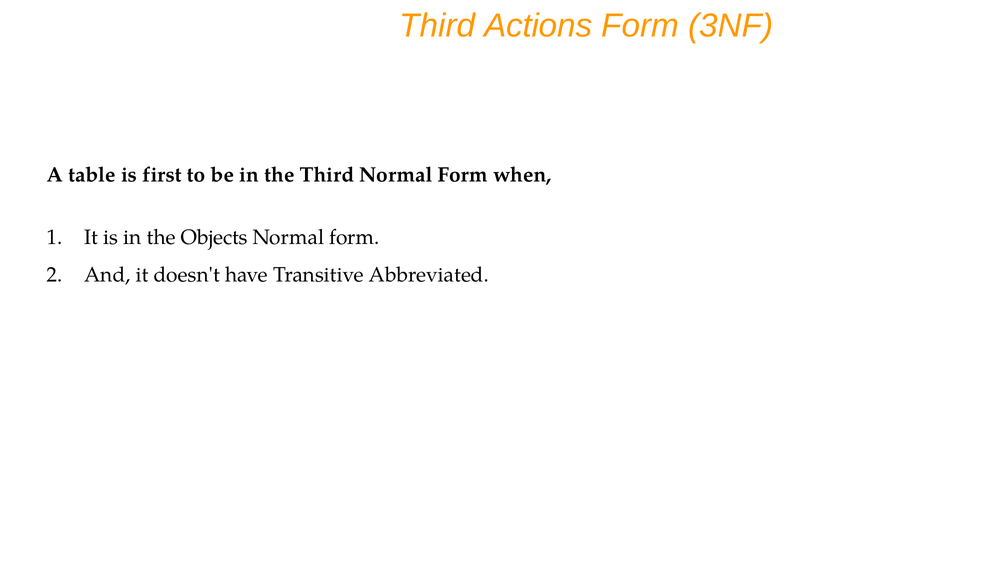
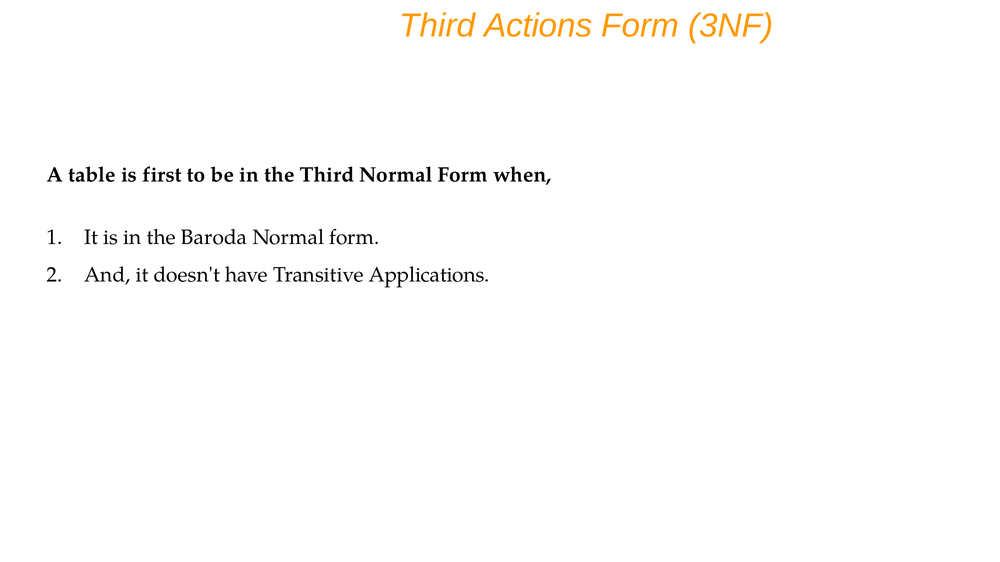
Objects: Objects -> Baroda
Abbreviated: Abbreviated -> Applications
